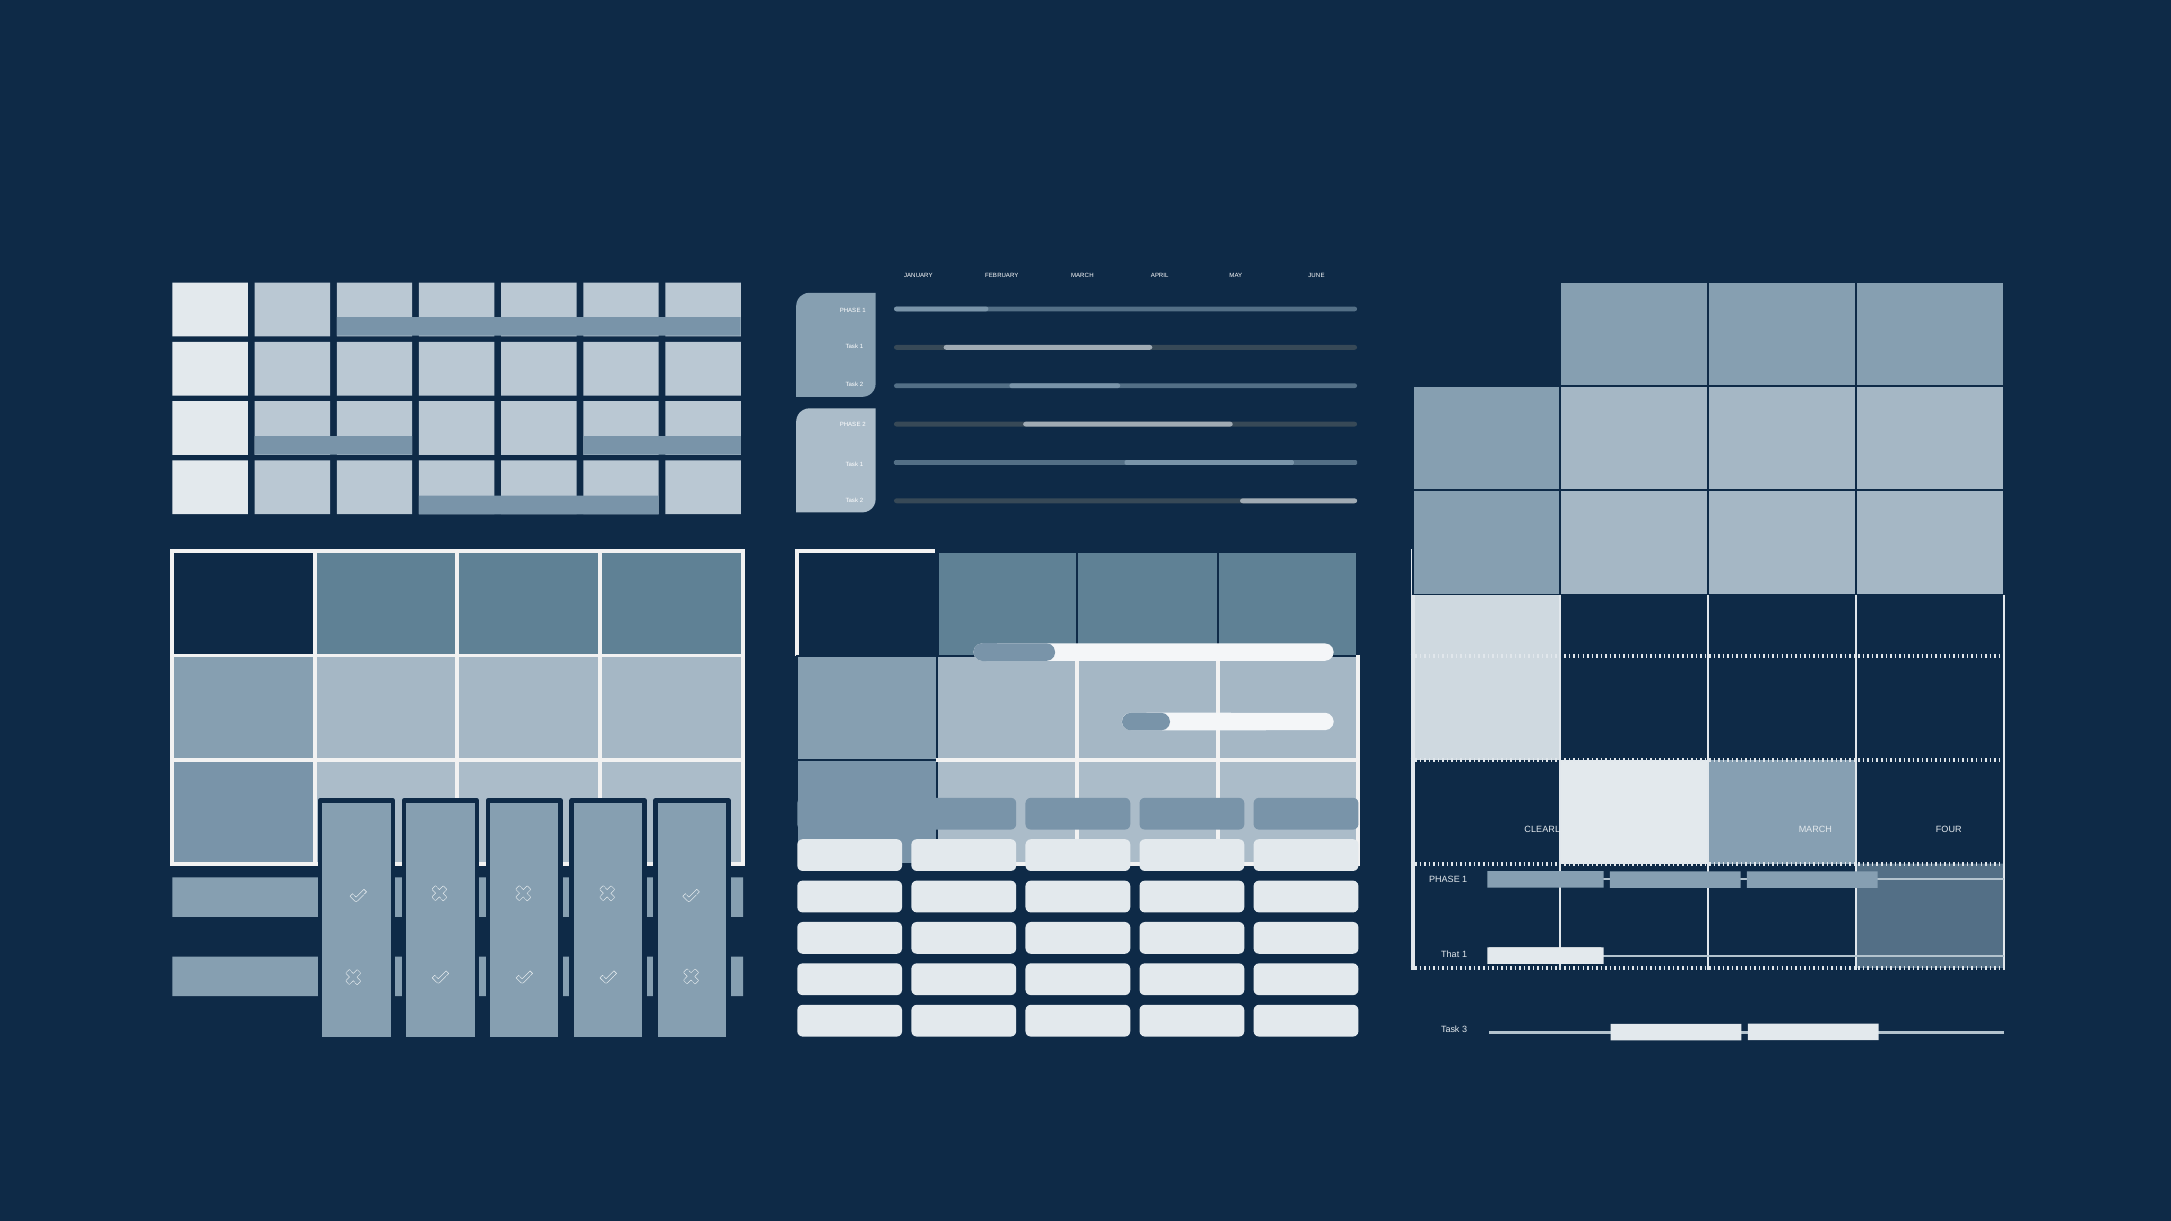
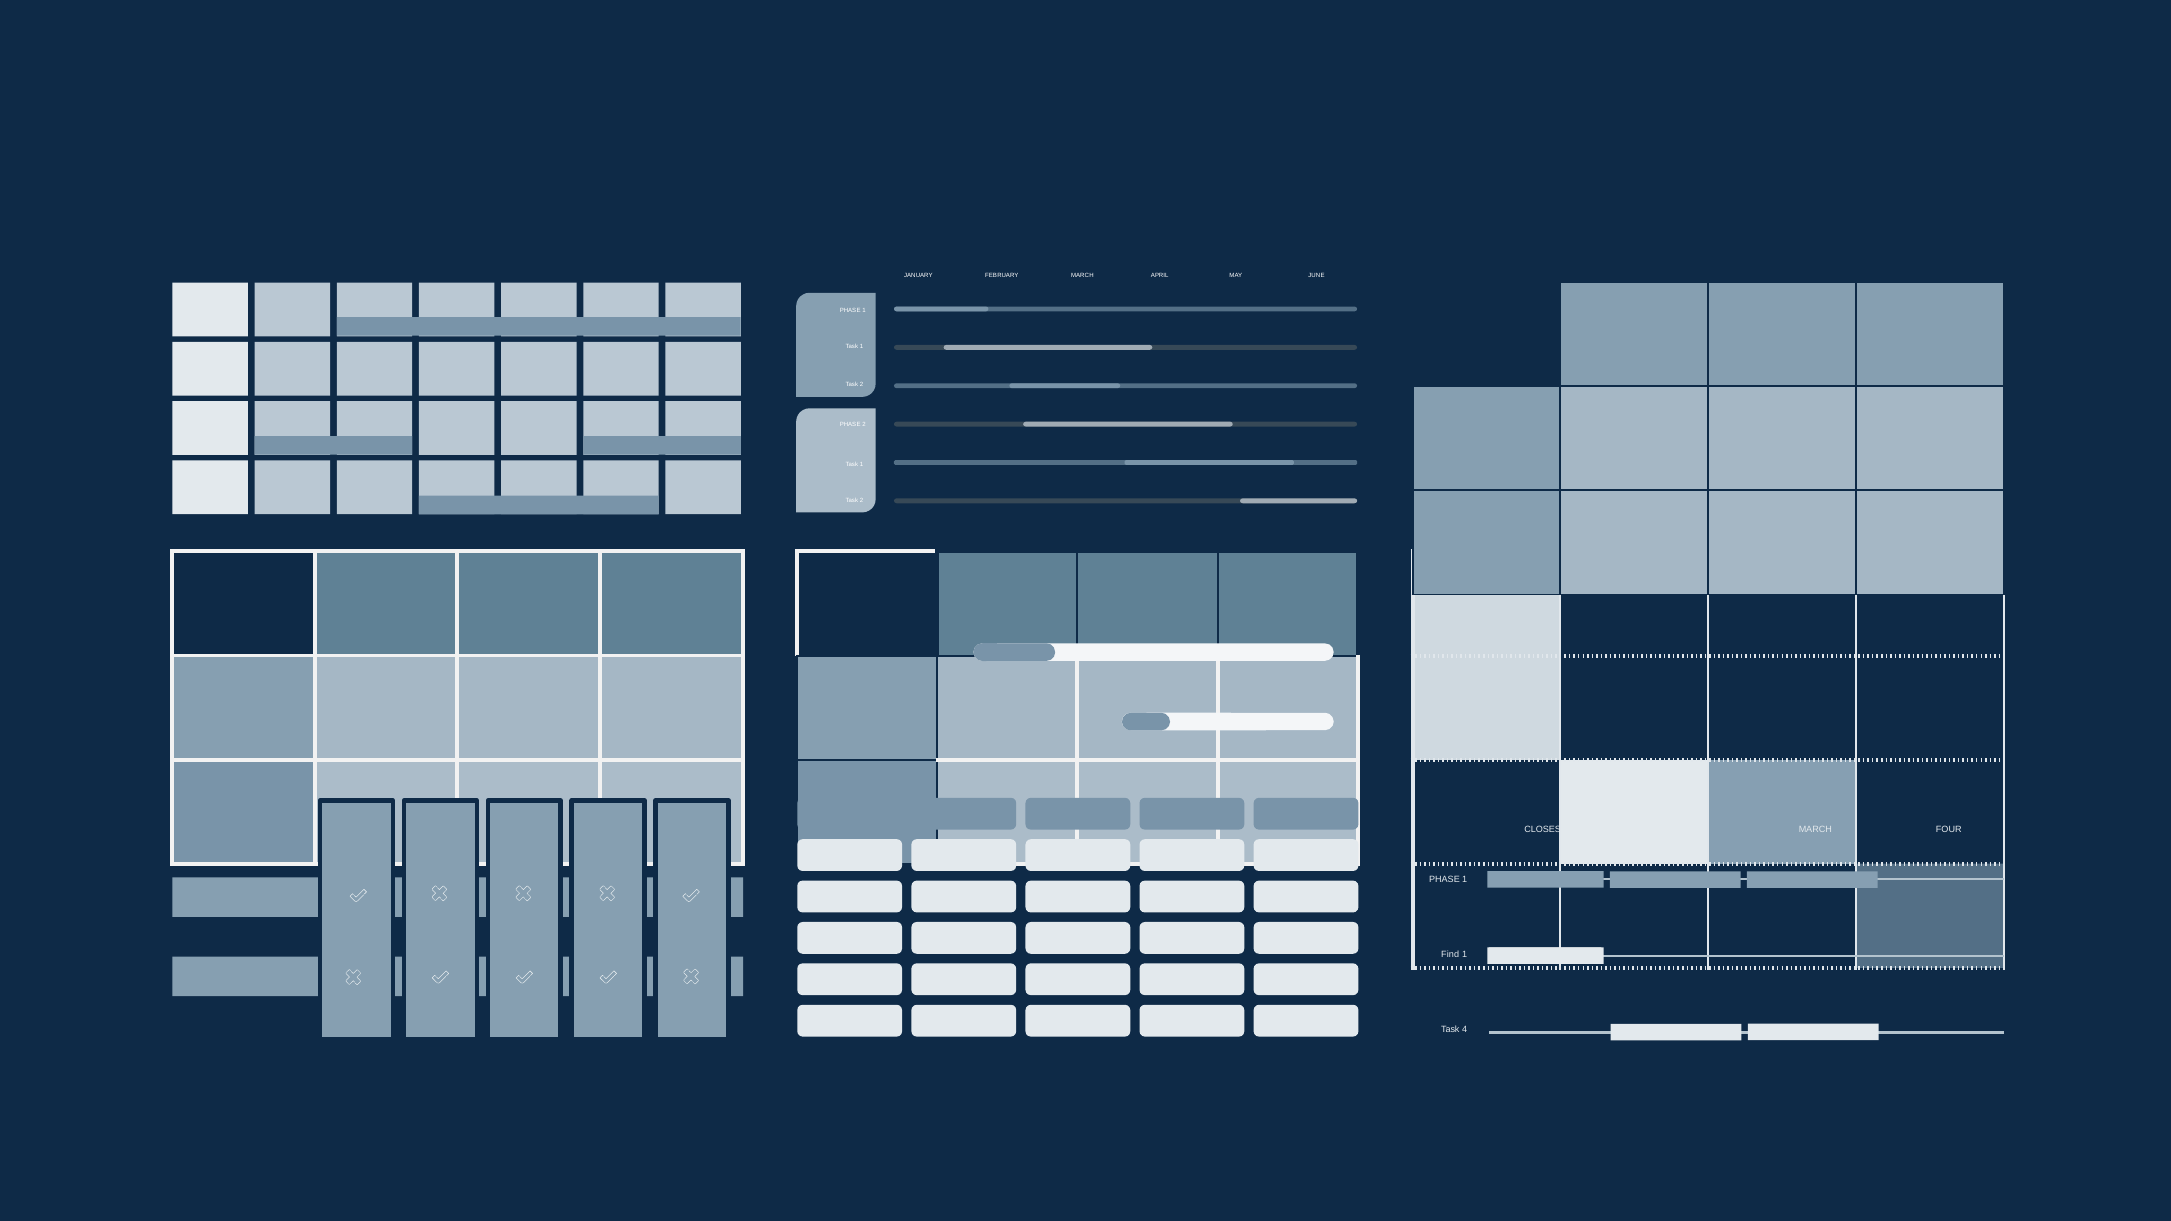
CLEARLY: CLEARLY -> CLOSEST
That: That -> Find
3: 3 -> 4
